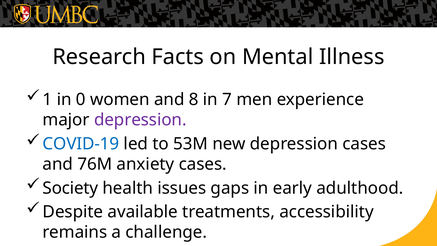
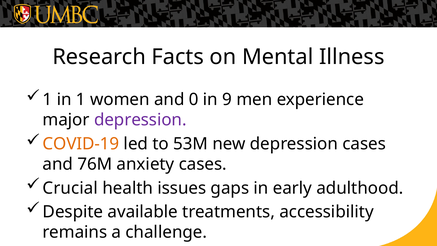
in 0: 0 -> 1
8: 8 -> 0
7: 7 -> 9
COVID-19 colour: blue -> orange
Society: Society -> Crucial
